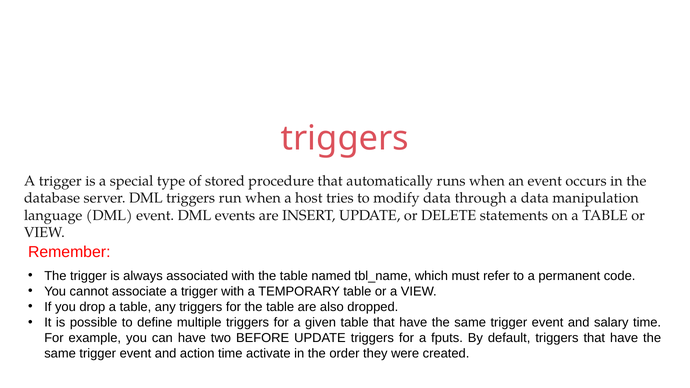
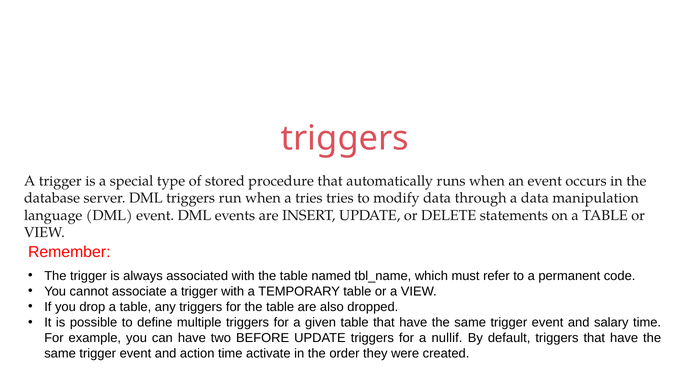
a host: host -> tries
fputs: fputs -> nullif
